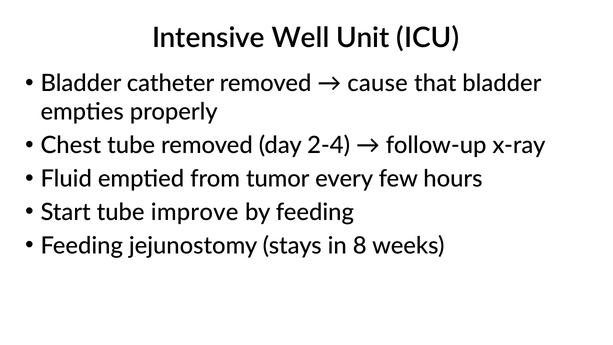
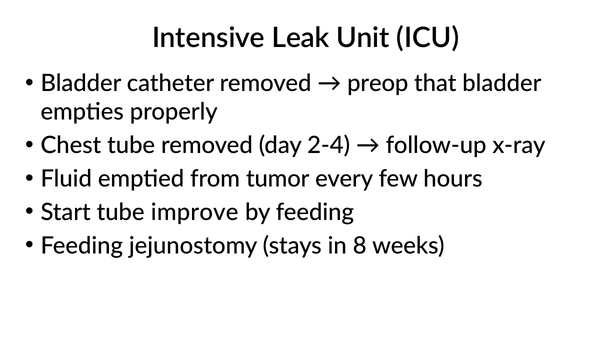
Well: Well -> Leak
cause: cause -> preop
